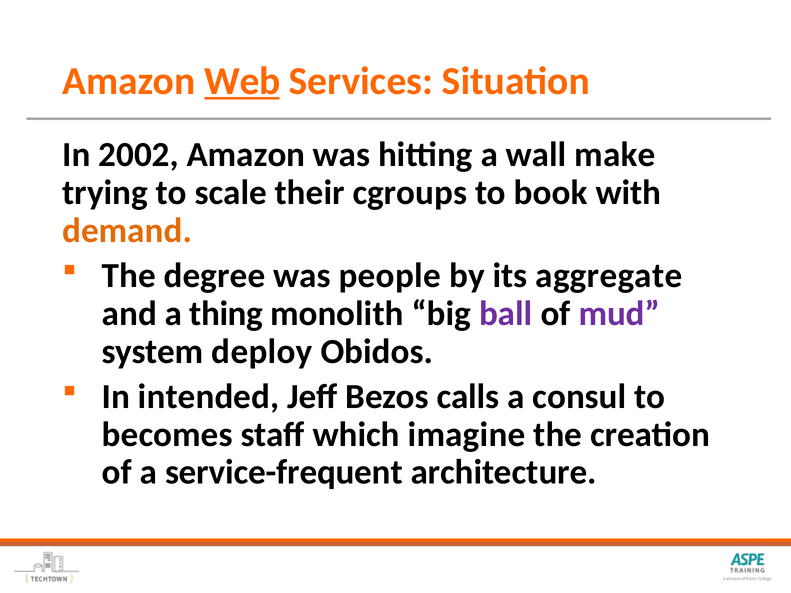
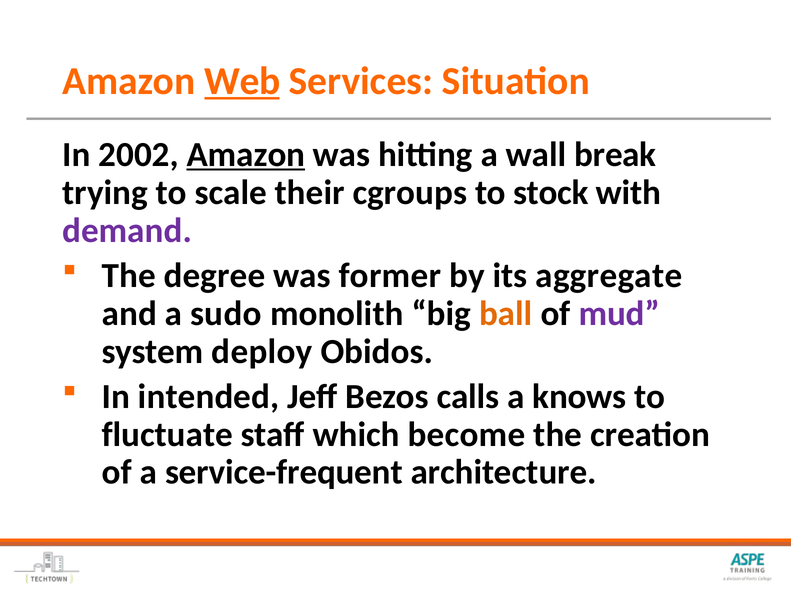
Amazon at (246, 155) underline: none -> present
make: make -> break
book: book -> stock
demand colour: orange -> purple
people: people -> former
thing: thing -> sudo
ball colour: purple -> orange
consul: consul -> knows
becomes: becomes -> fluctuate
imagine: imagine -> become
